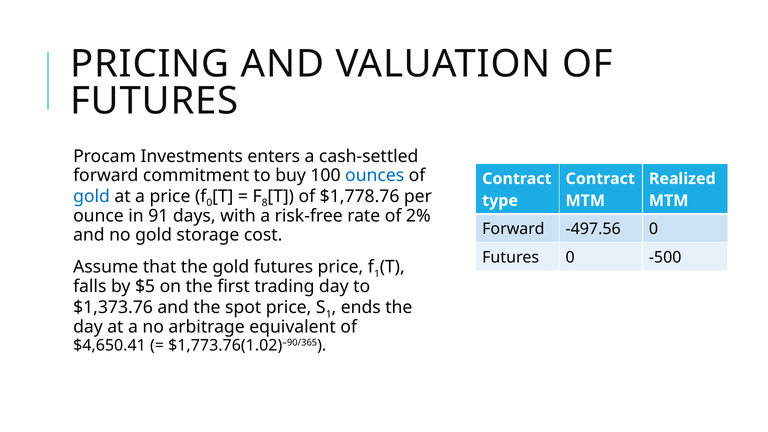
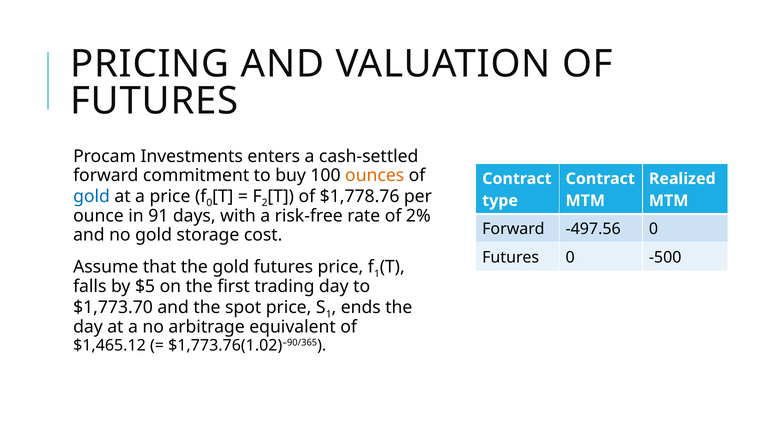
ounces colour: blue -> orange
8: 8 -> 2
$1,373.76: $1,373.76 -> $1,773.70
$4,650.41: $4,650.41 -> $1,465.12
